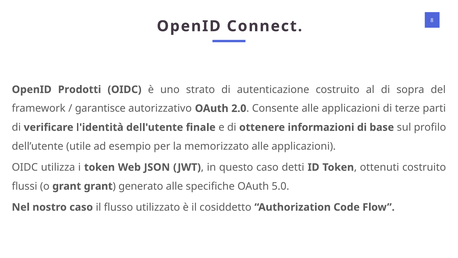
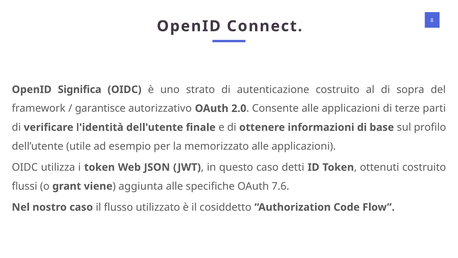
Prodotti: Prodotti -> Significa
grant grant: grant -> viene
generato: generato -> aggiunta
5.0: 5.0 -> 7.6
